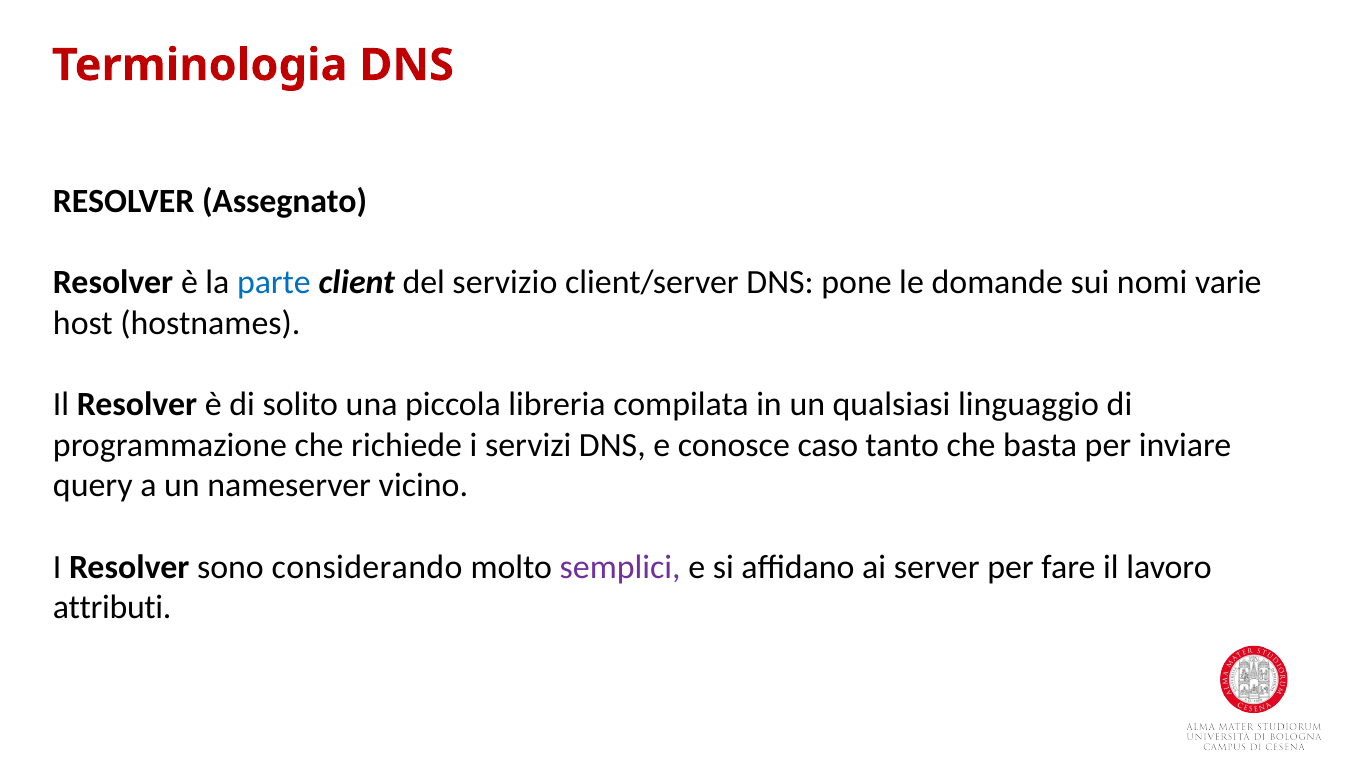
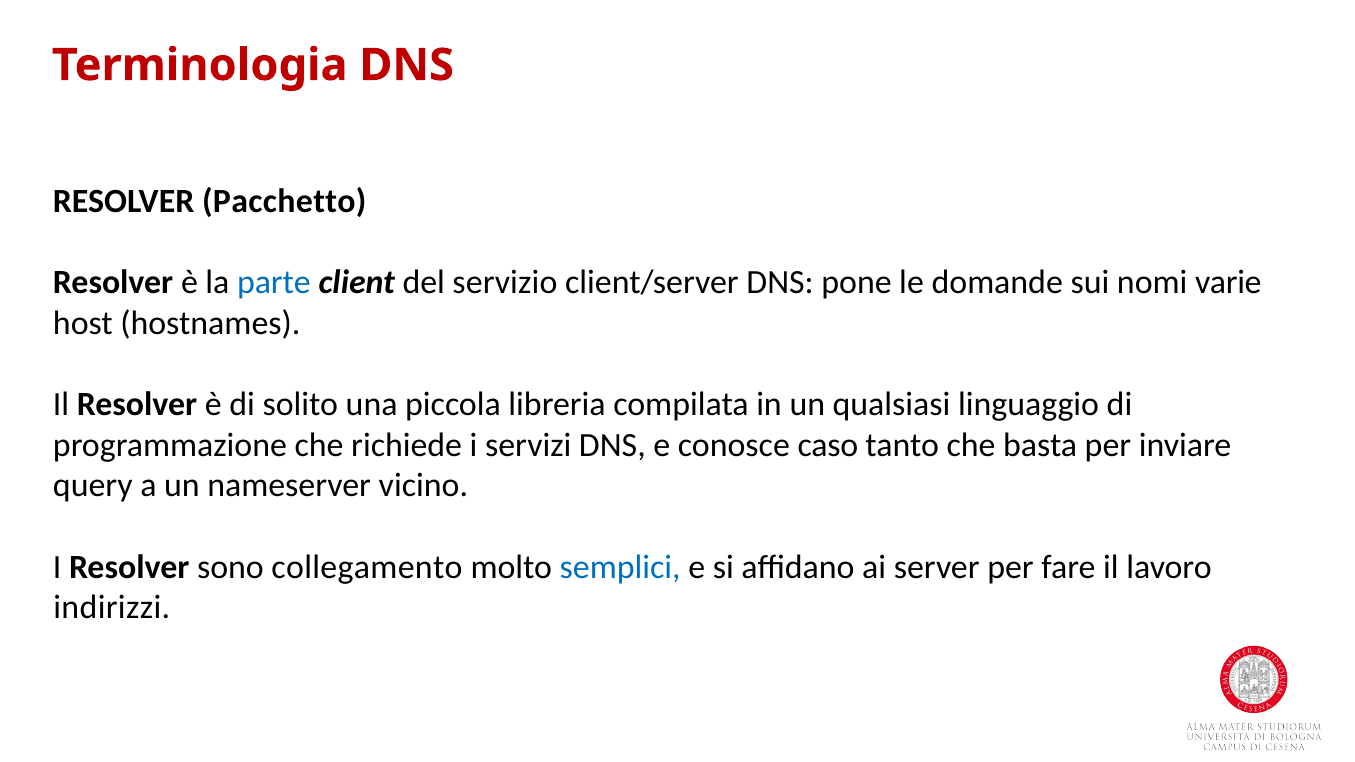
Assegnato: Assegnato -> Pacchetto
considerando: considerando -> collegamento
semplici colour: purple -> blue
attributi: attributi -> indirizzi
